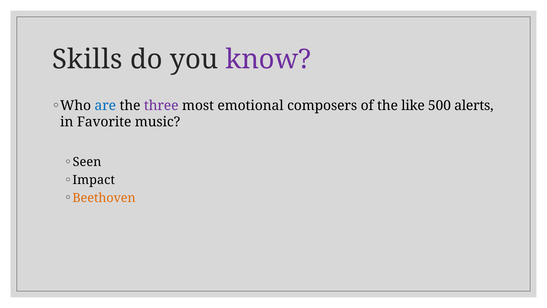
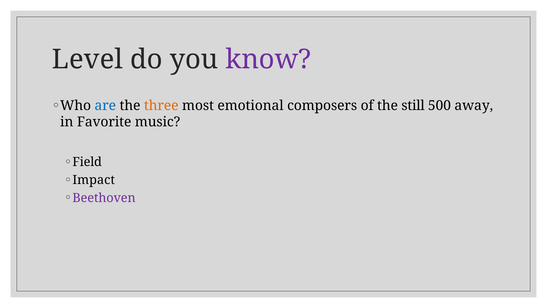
Skills: Skills -> Level
three colour: purple -> orange
like: like -> still
alerts: alerts -> away
Seen: Seen -> Field
Beethoven colour: orange -> purple
